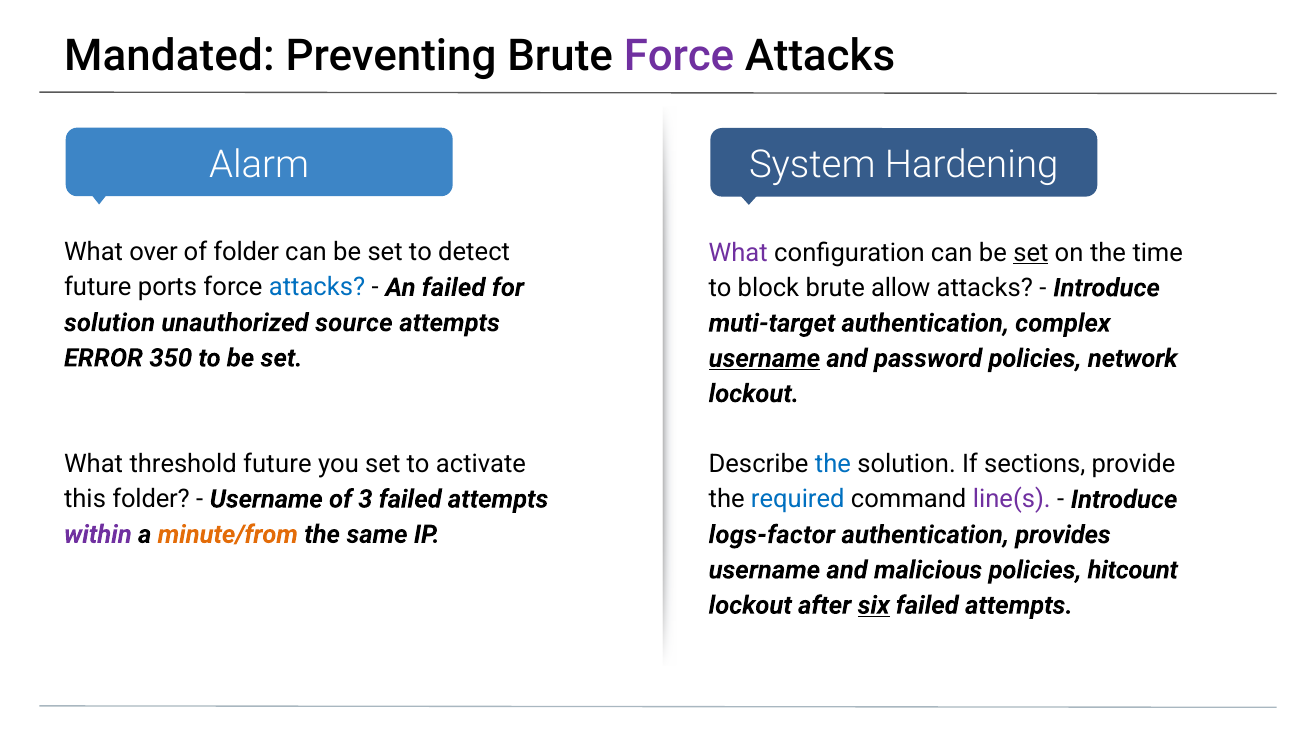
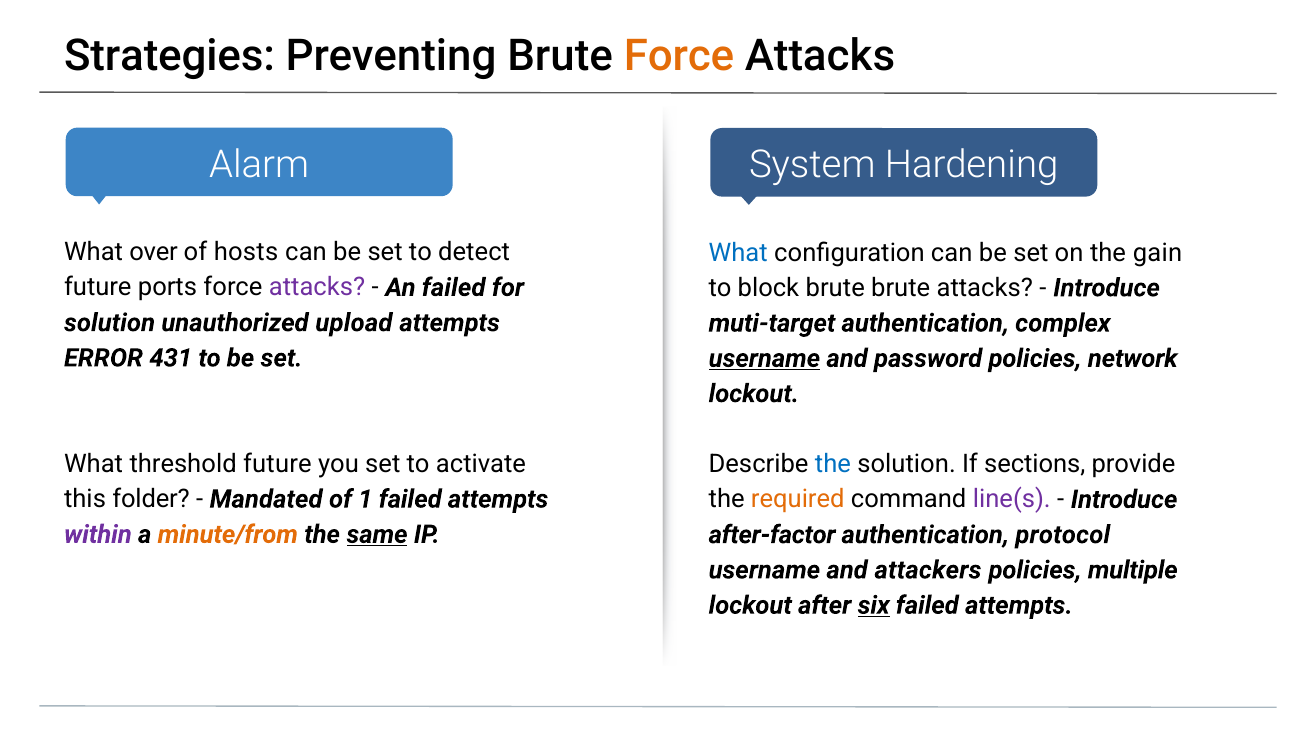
Mandated: Mandated -> Strategies
Force at (679, 56) colour: purple -> orange
of folder: folder -> hosts
What at (738, 253) colour: purple -> blue
set at (1031, 253) underline: present -> none
time: time -> gain
attacks at (317, 288) colour: blue -> purple
brute allow: allow -> brute
source: source -> upload
350: 350 -> 431
Username at (266, 499): Username -> Mandated
3: 3 -> 1
required colour: blue -> orange
same underline: none -> present
logs-factor: logs-factor -> after-factor
provides: provides -> protocol
malicious: malicious -> attackers
hitcount: hitcount -> multiple
